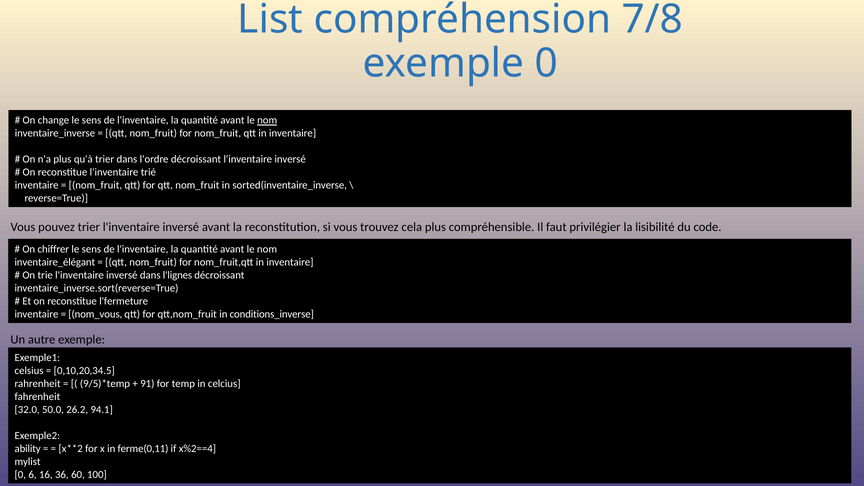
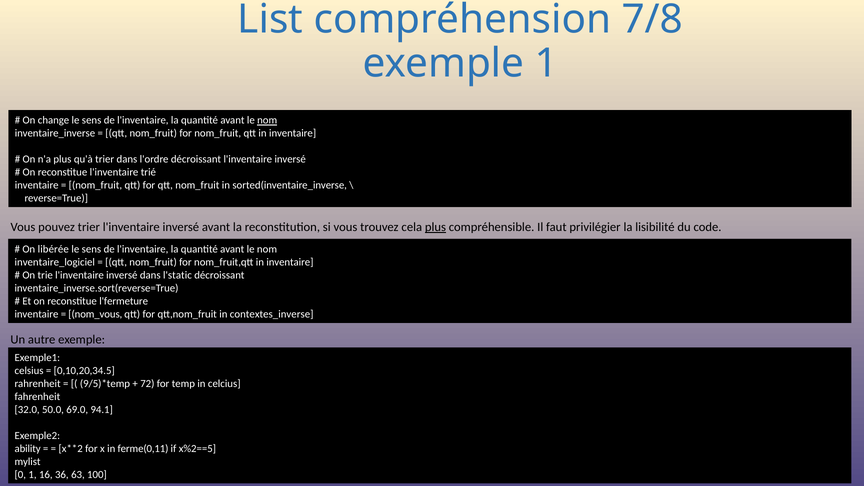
exemple 0: 0 -> 1
plus at (435, 227) underline: none -> present
chiffrer: chiffrer -> libérée
inventaire_élégant: inventaire_élégant -> inventaire_logiciel
l'lignes: l'lignes -> l'static
conditions_inverse: conditions_inverse -> contextes_inverse
91: 91 -> 72
26.2: 26.2 -> 69.0
x%2==4: x%2==4 -> x%2==5
0 6: 6 -> 1
60: 60 -> 63
